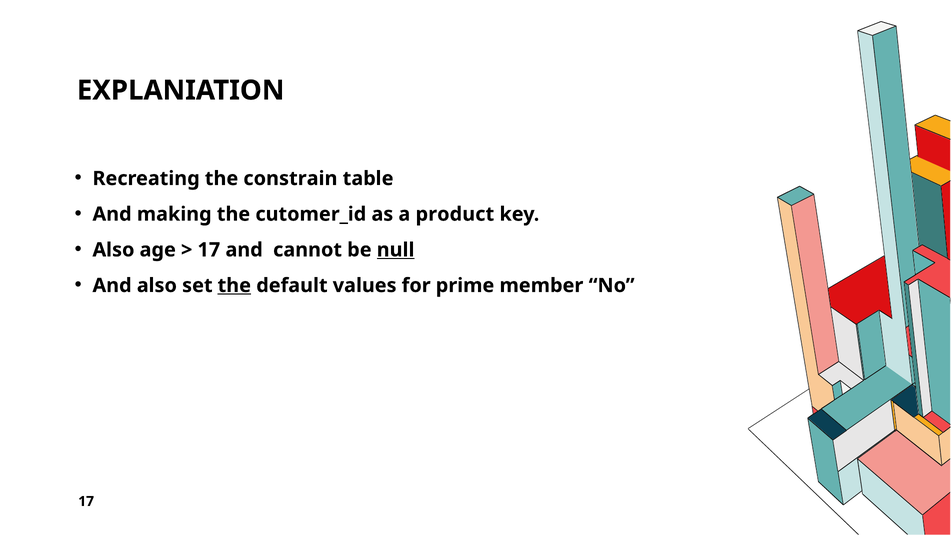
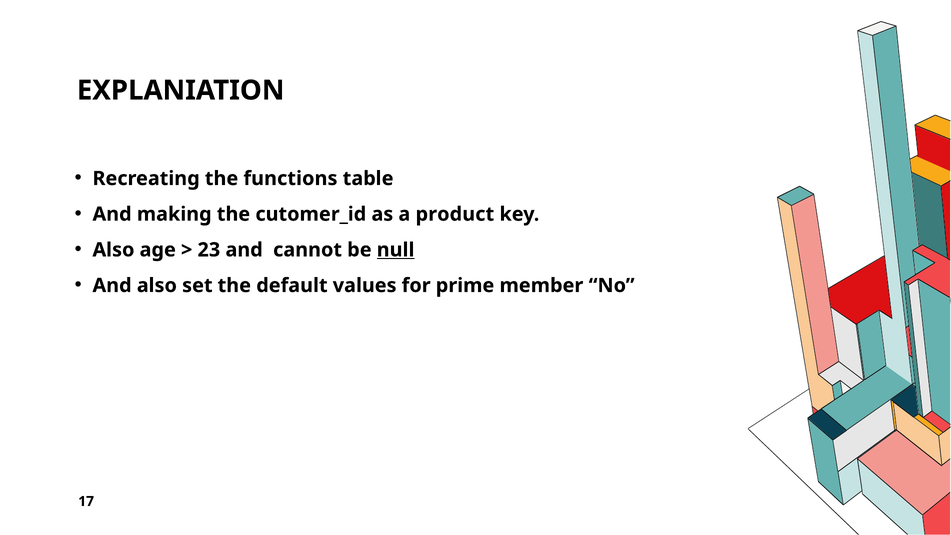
constrain: constrain -> functions
17 at (209, 250): 17 -> 23
the at (234, 285) underline: present -> none
